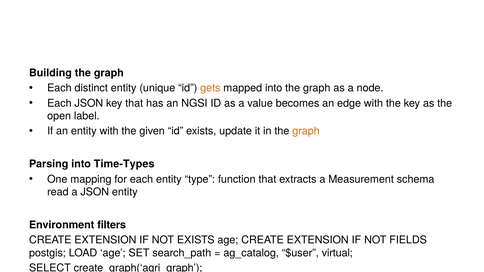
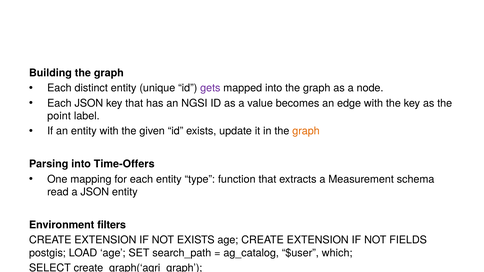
gets colour: orange -> purple
open: open -> point
Time-Types: Time-Types -> Time-Offers
virtual: virtual -> which
